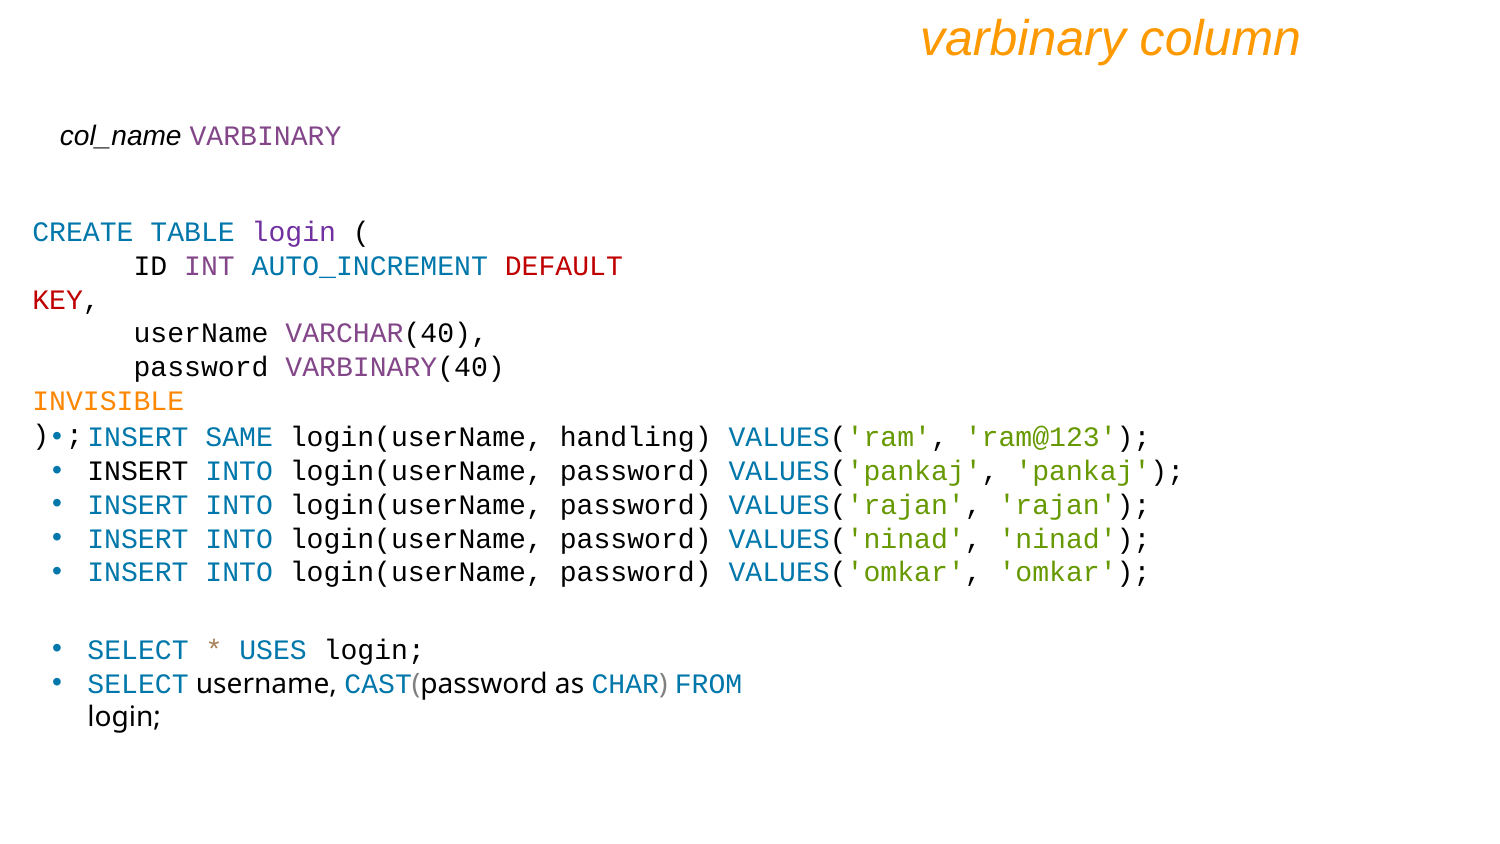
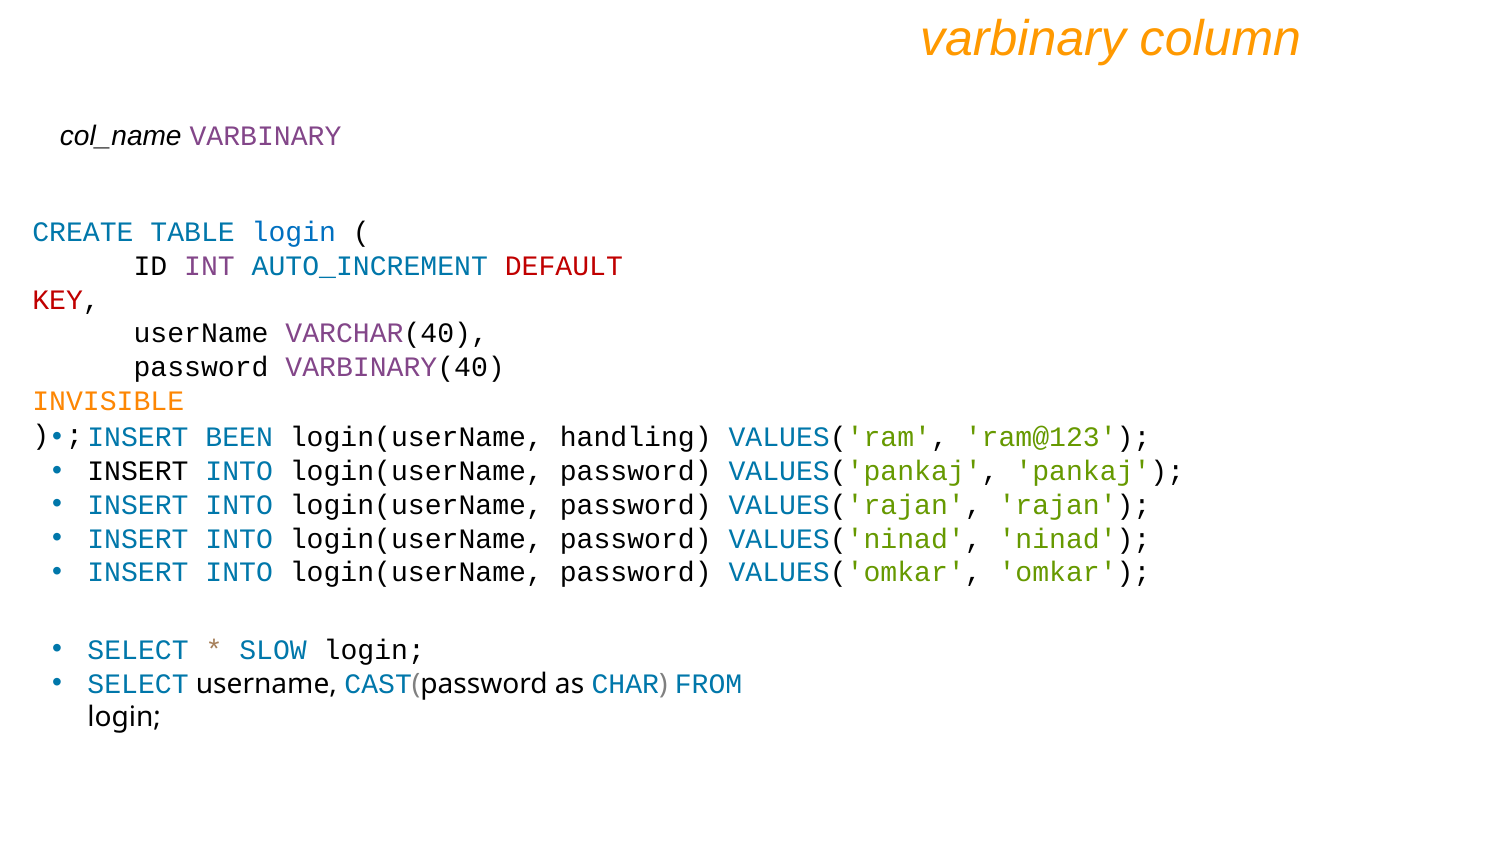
login at (294, 232) colour: purple -> blue
SAME: SAME -> BEEN
USES: USES -> SLOW
